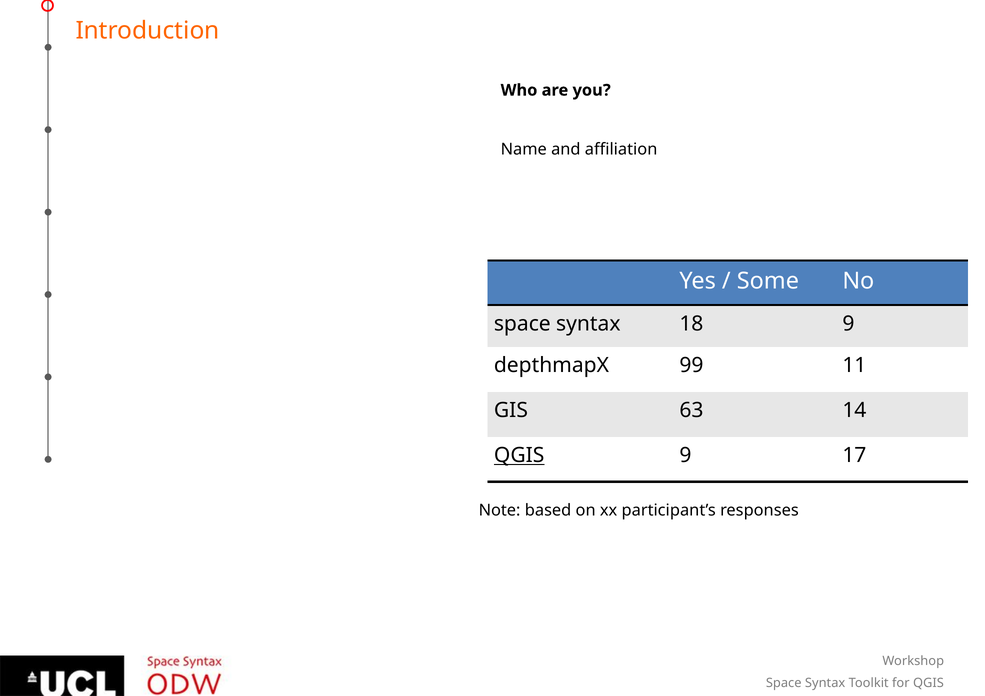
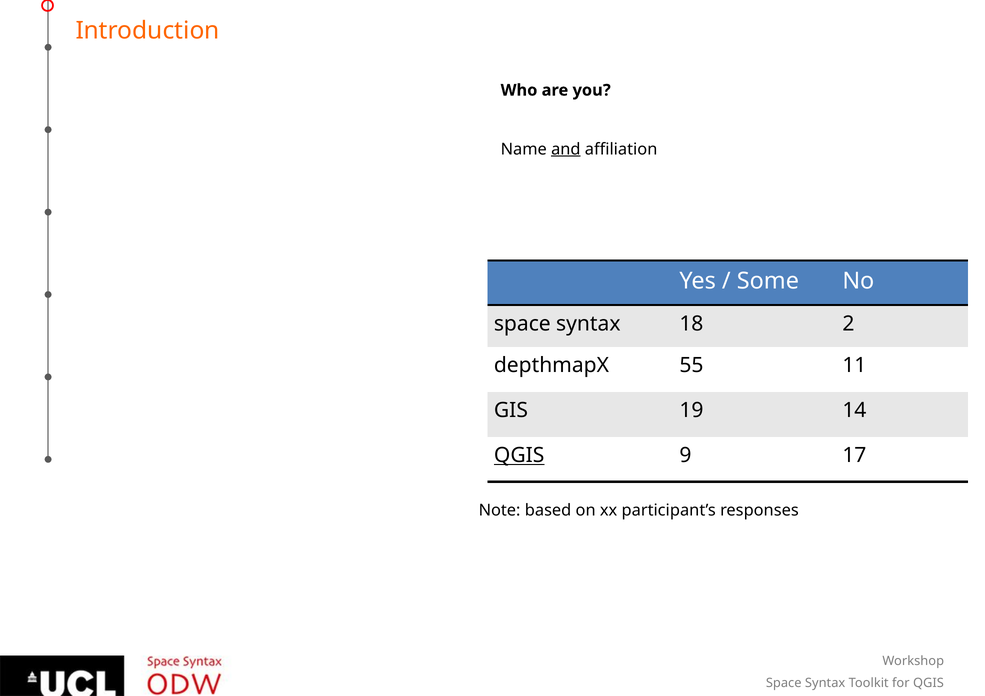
and underline: none -> present
18 9: 9 -> 2
99: 99 -> 55
63: 63 -> 19
